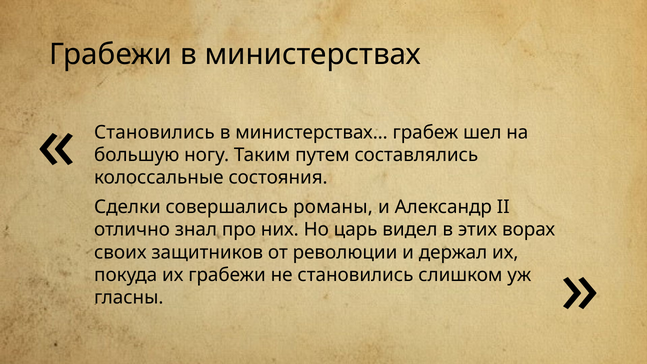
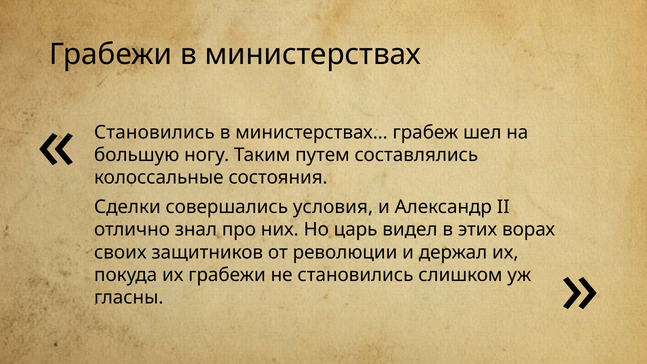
романы: романы -> условия
